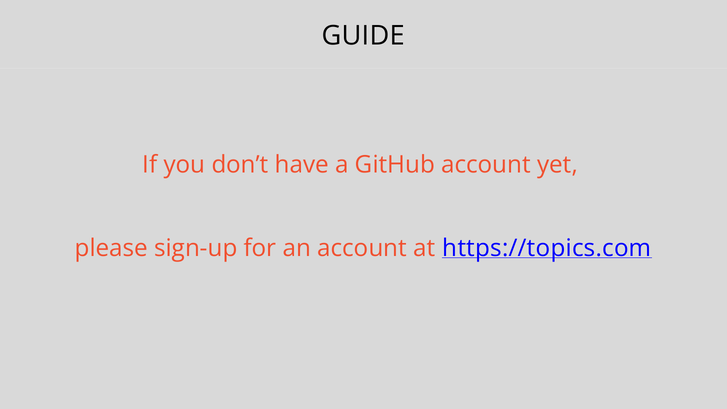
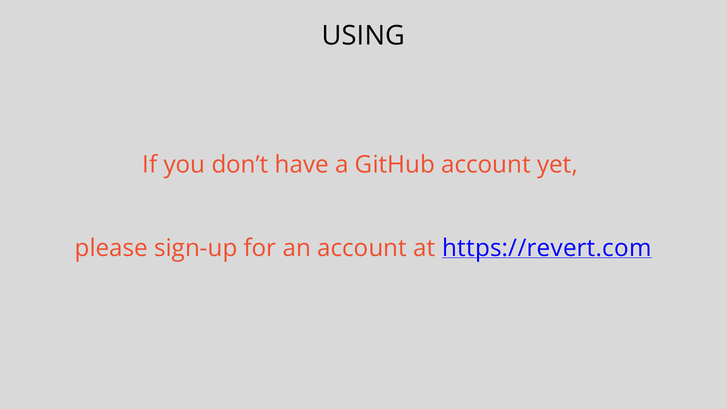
GUIDE: GUIDE -> USING
https://topics.com: https://topics.com -> https://revert.com
